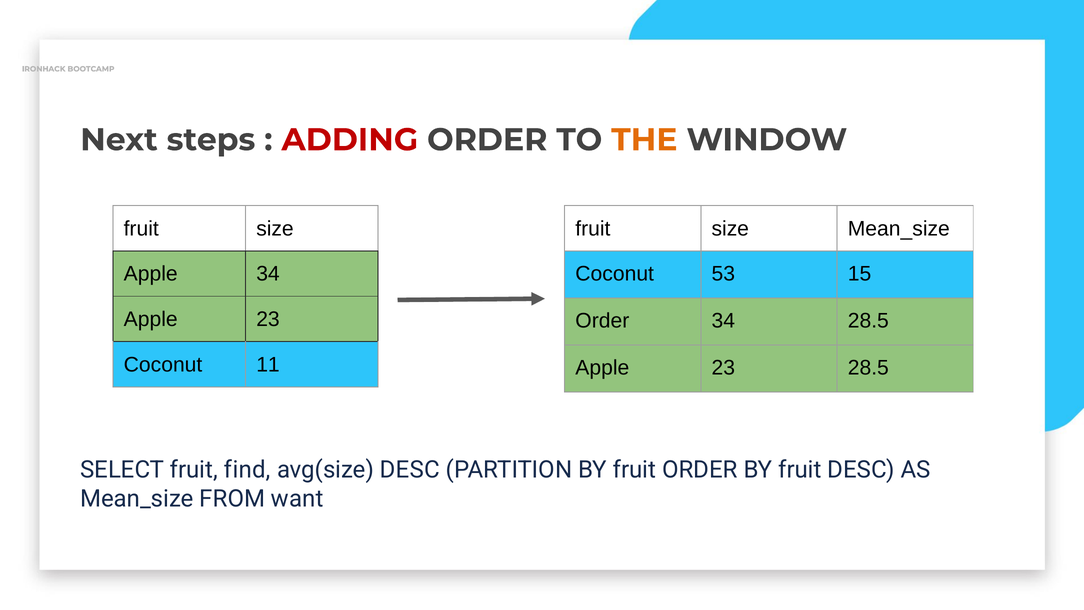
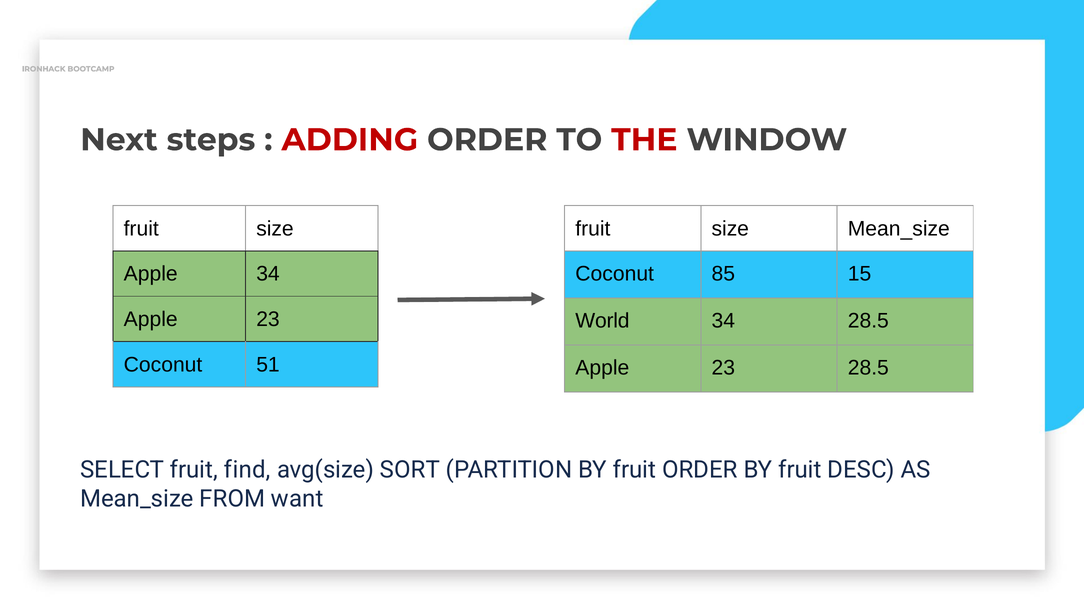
THE colour: orange -> red
53: 53 -> 85
Order at (602, 321): Order -> World
11: 11 -> 51
avg(size DESC: DESC -> SORT
